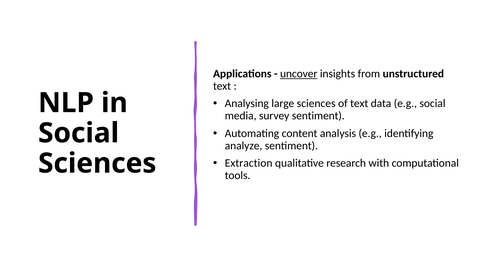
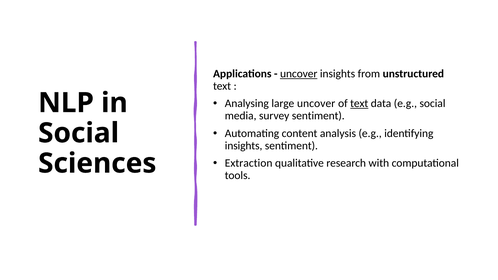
large sciences: sciences -> uncover
text at (359, 104) underline: none -> present
analyze at (244, 146): analyze -> insights
